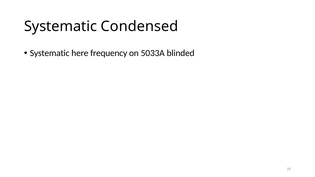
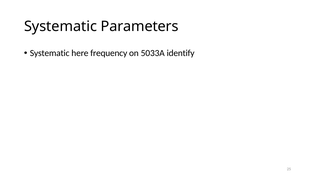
Condensed: Condensed -> Parameters
blinded: blinded -> identify
